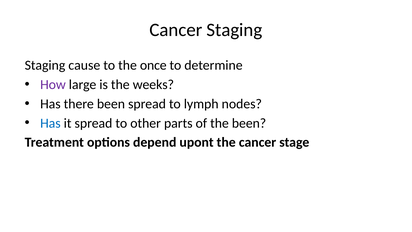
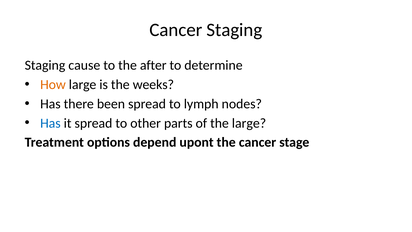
once: once -> after
How colour: purple -> orange
the been: been -> large
